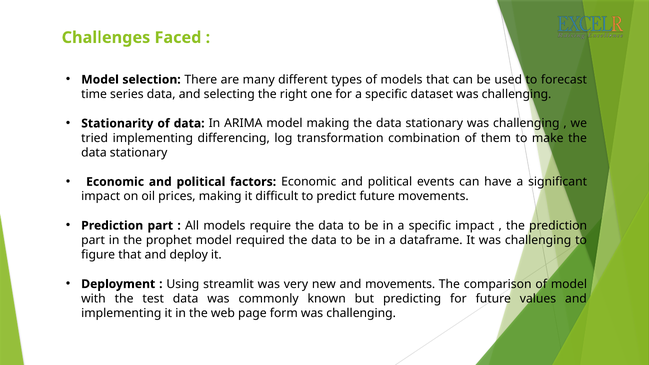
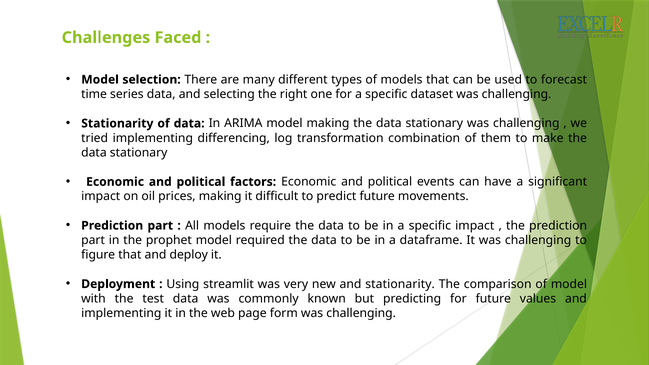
and movements: movements -> stationarity
